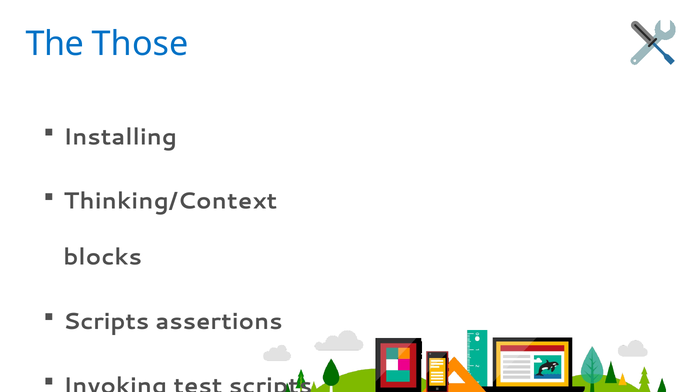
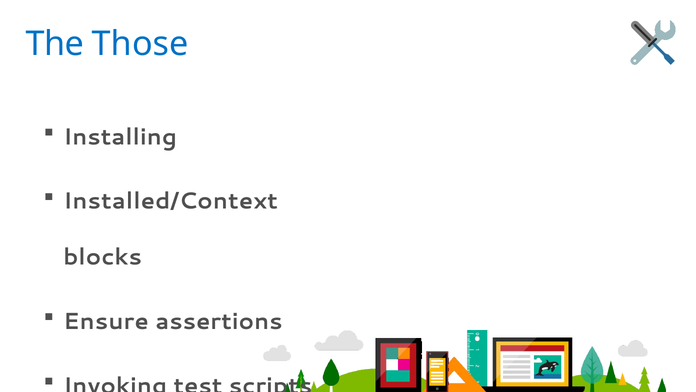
Thinking/Context: Thinking/Context -> Installed/Context
Scripts at (106, 321): Scripts -> Ensure
